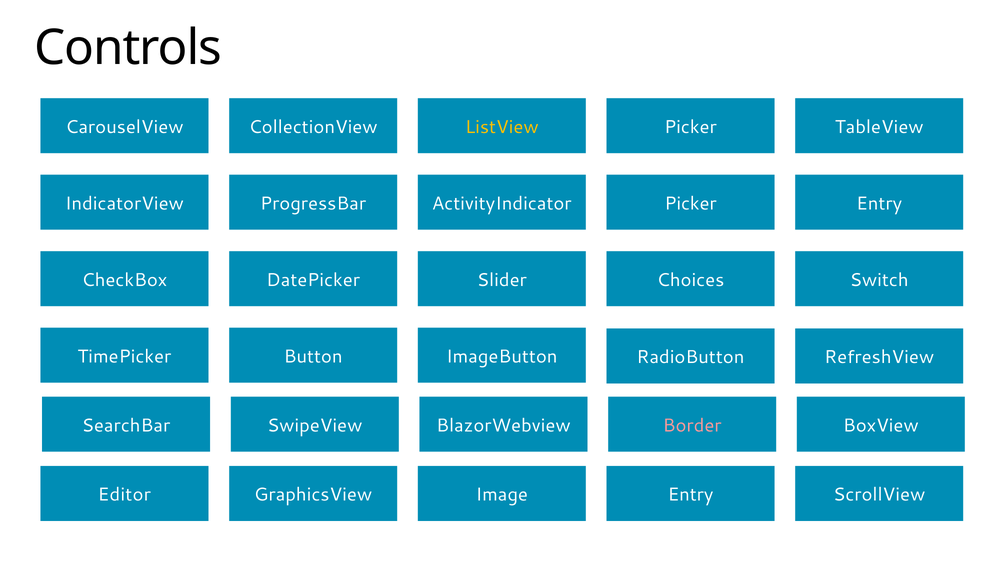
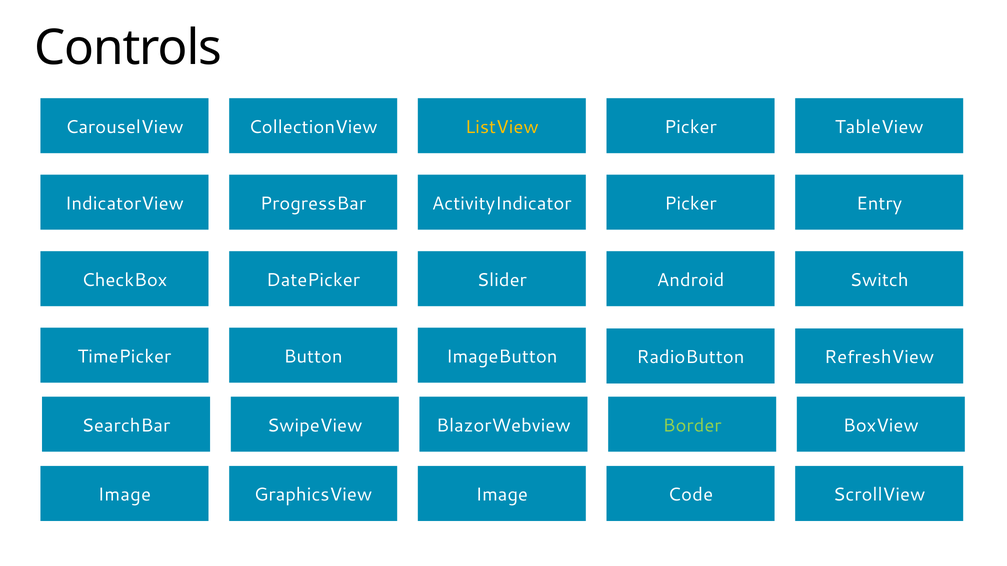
Choices: Choices -> Android
Border colour: pink -> light green
Editor at (124, 495): Editor -> Image
Image Entry: Entry -> Code
